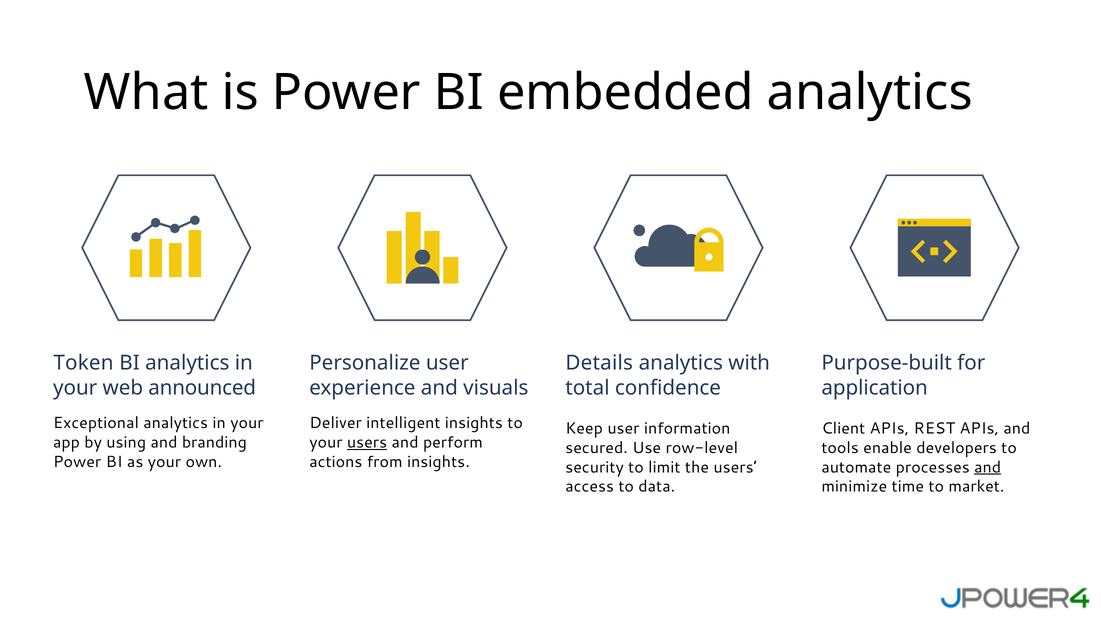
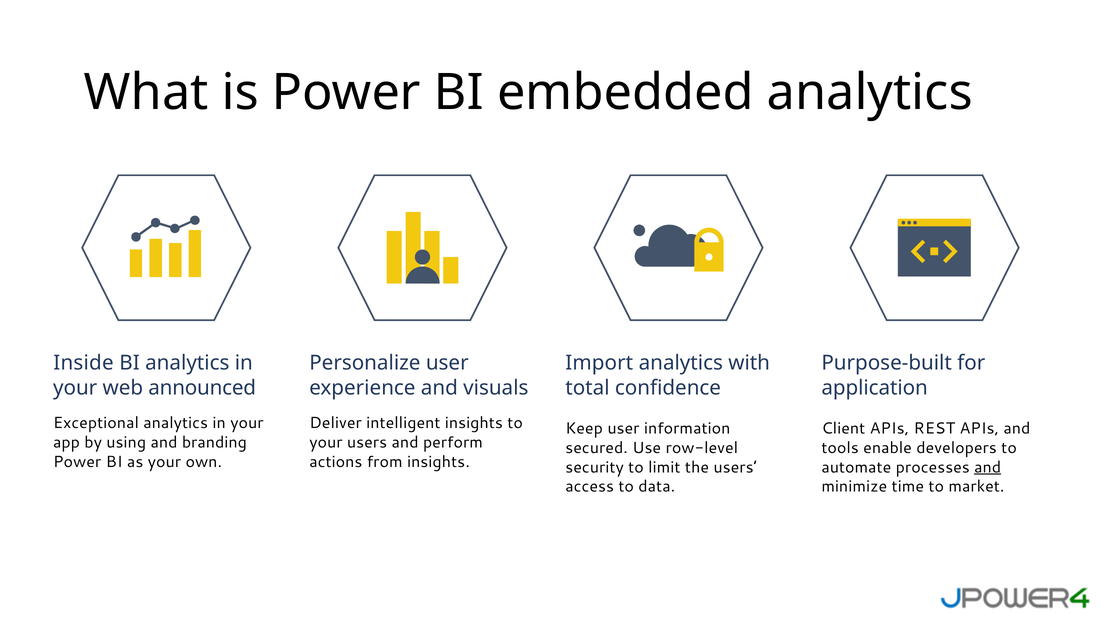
Token: Token -> Inside
Details: Details -> Import
users at (367, 443) underline: present -> none
